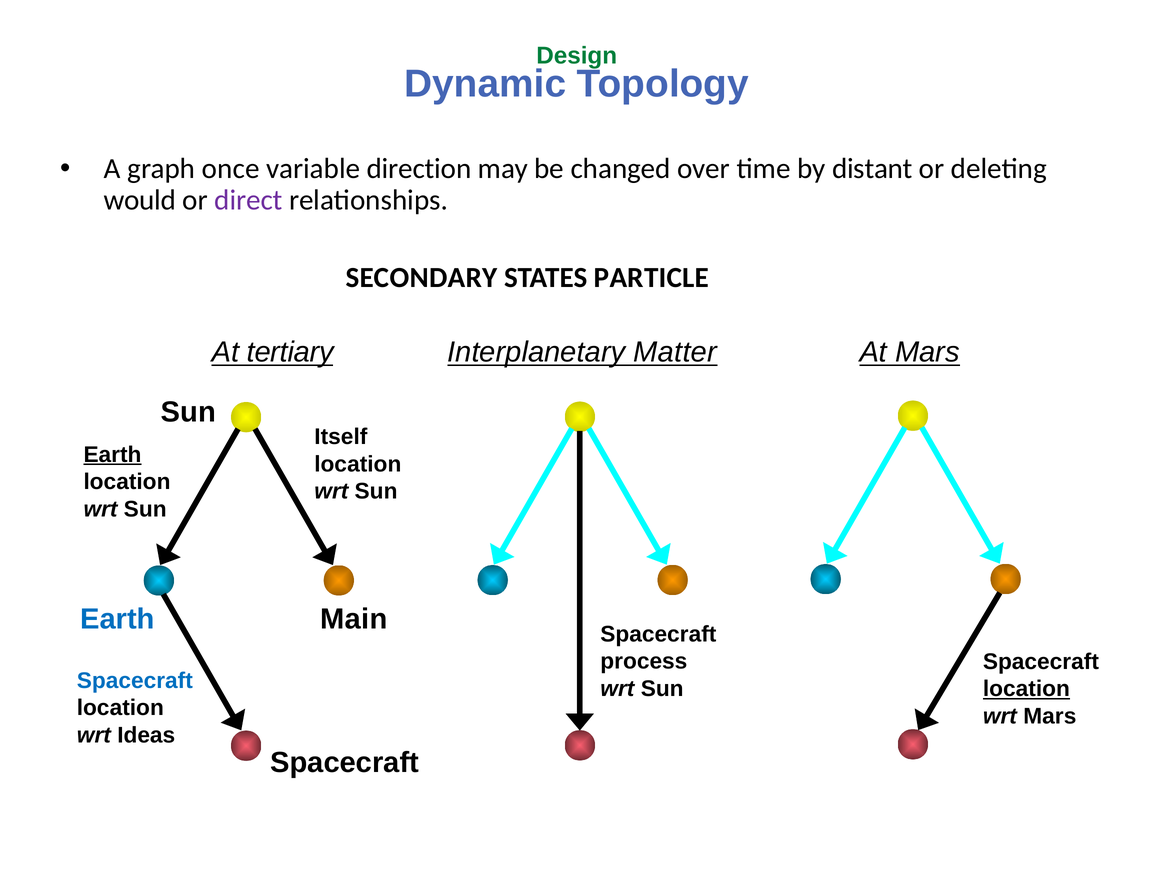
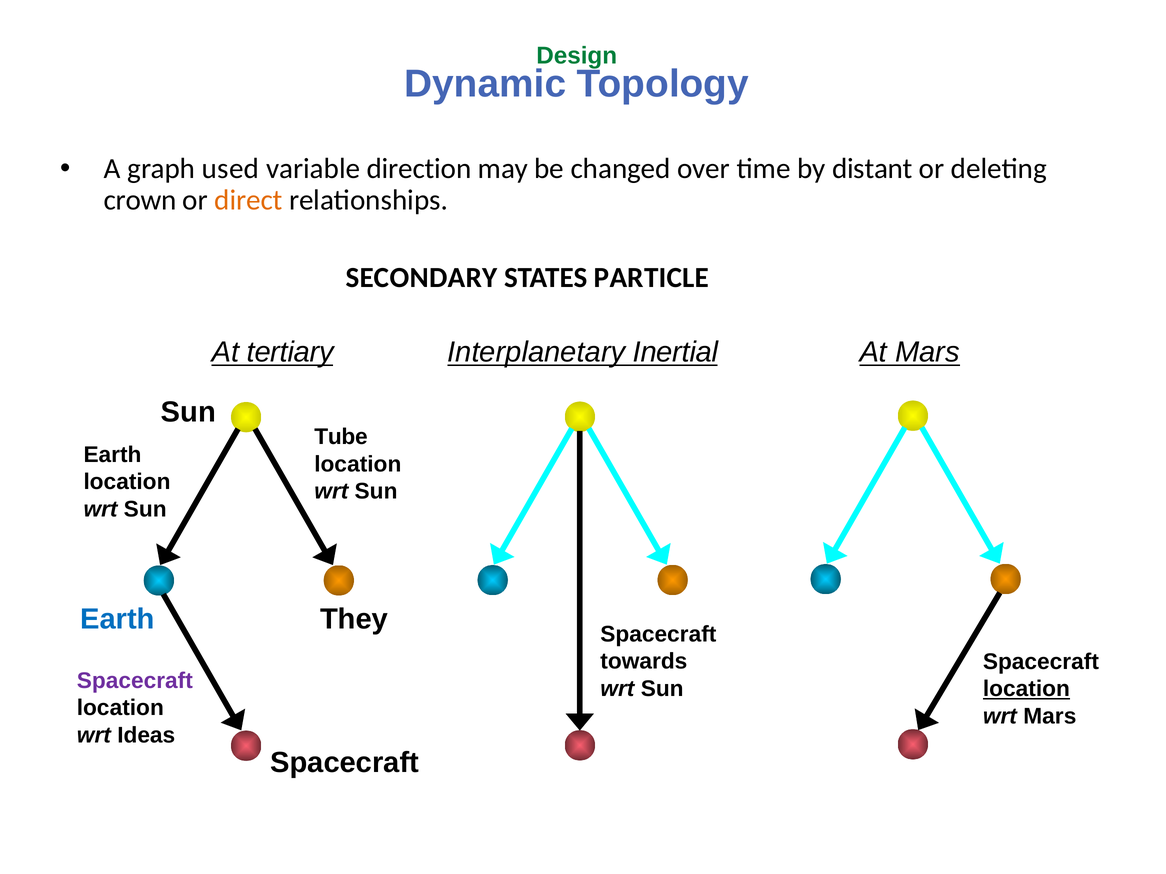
once: once -> used
would: would -> crown
direct colour: purple -> orange
Matter: Matter -> Inertial
Itself: Itself -> Tube
Earth at (112, 455) underline: present -> none
Main: Main -> They
process: process -> towards
Spacecraft at (135, 681) colour: blue -> purple
